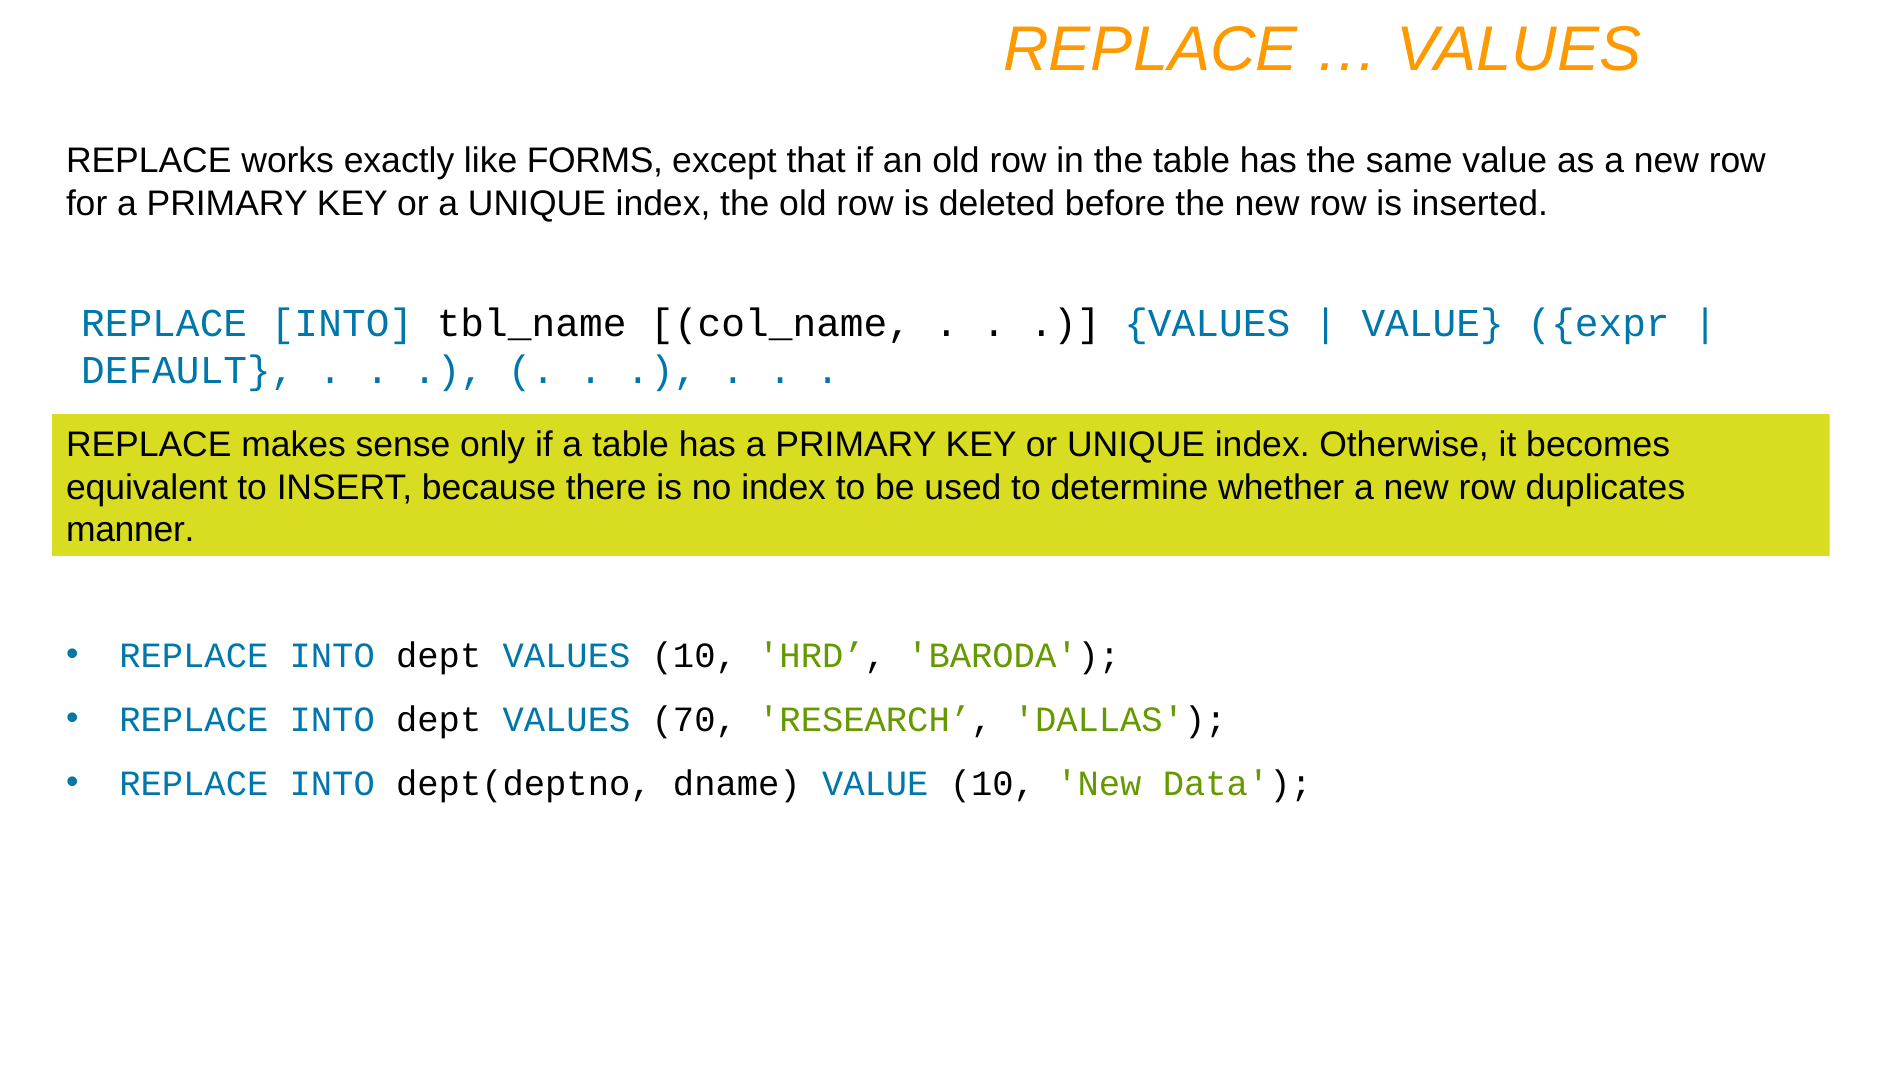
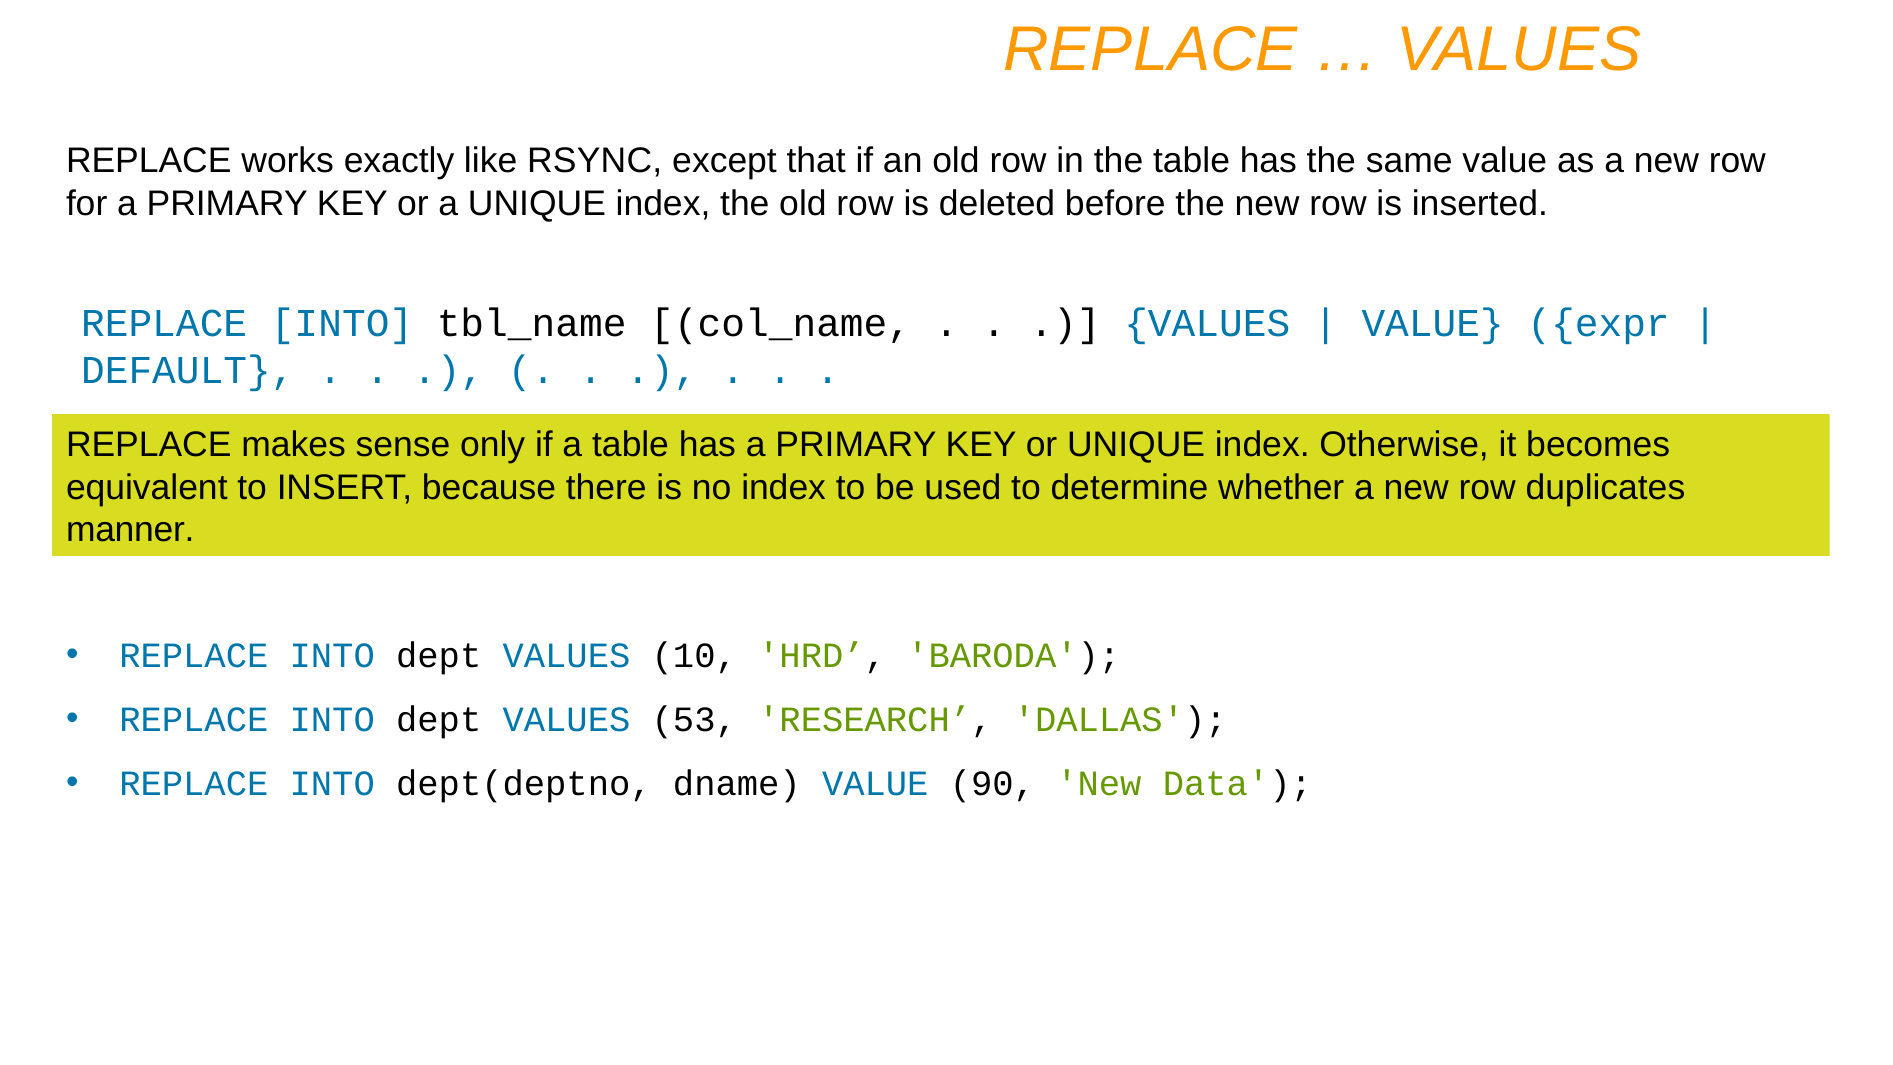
FORMS: FORMS -> RSYNC
70: 70 -> 53
VALUE 10: 10 -> 90
